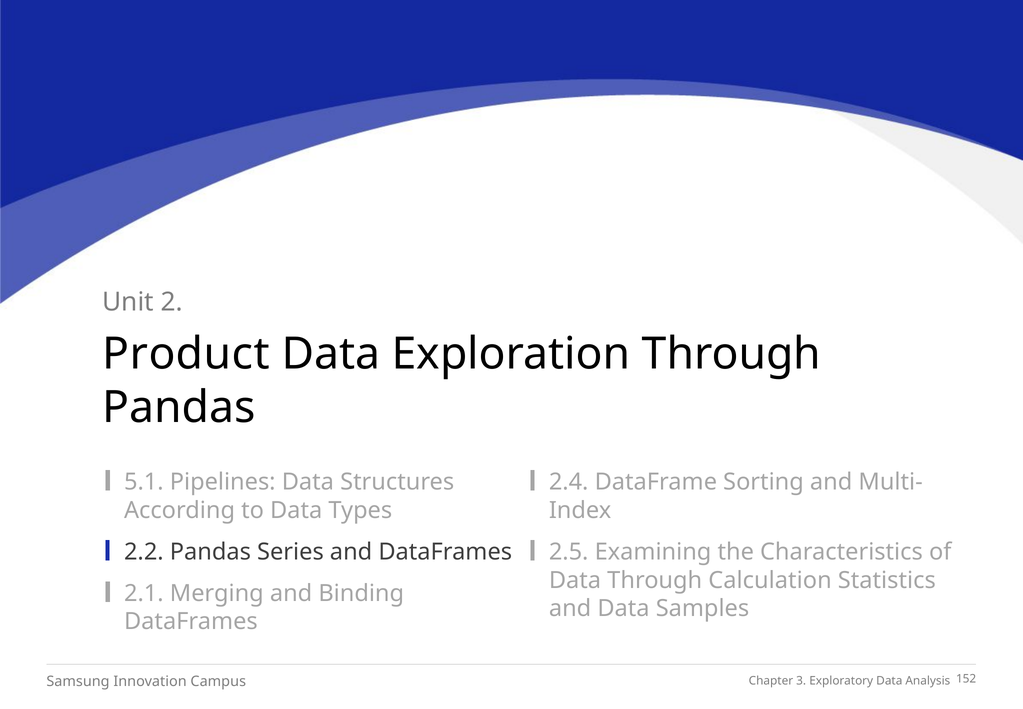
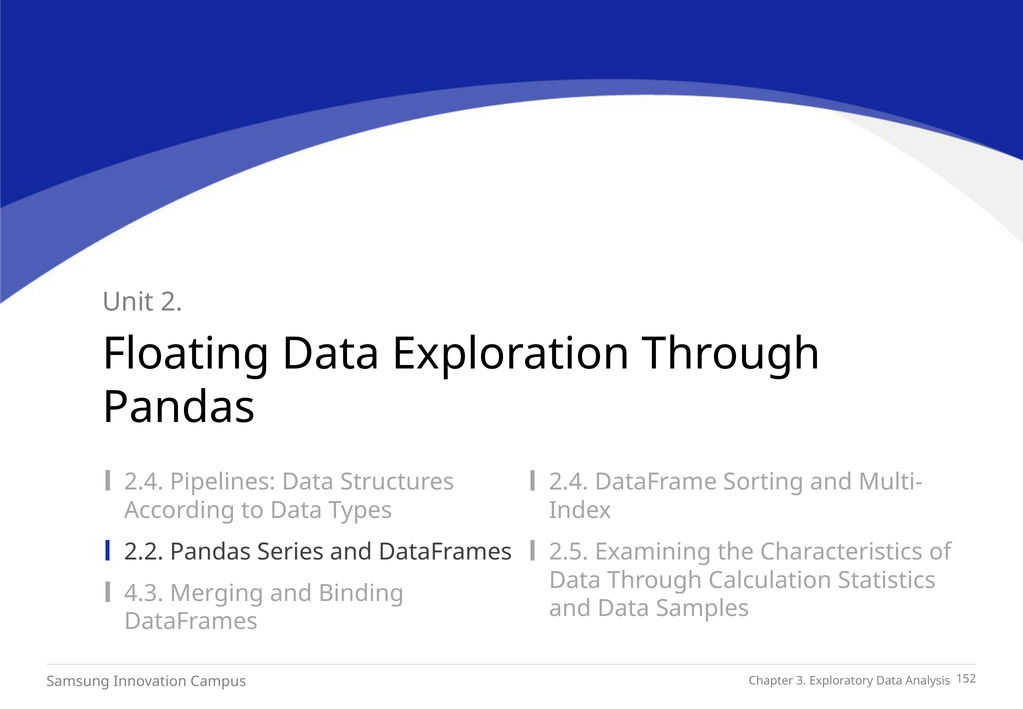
Product: Product -> Floating
5.1 at (144, 482): 5.1 -> 2.4
2.1: 2.1 -> 4.3
